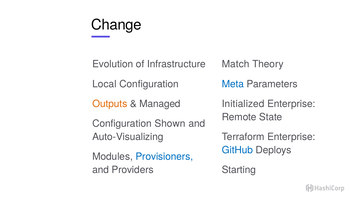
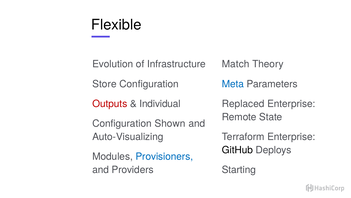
Change: Change -> Flexible
Local: Local -> Store
Outputs colour: orange -> red
Managed: Managed -> Individual
Initialized: Initialized -> Replaced
GitHub colour: blue -> black
